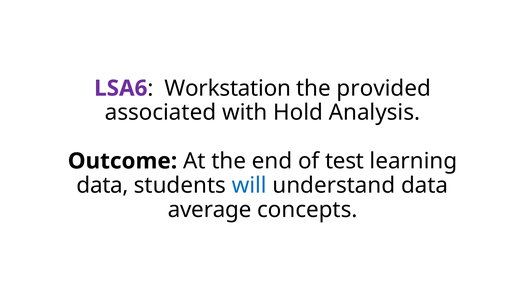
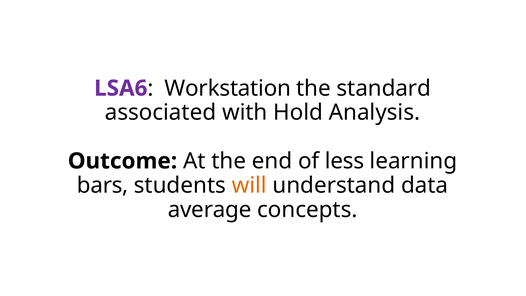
provided: provided -> standard
test: test -> less
data at (103, 185): data -> bars
will colour: blue -> orange
